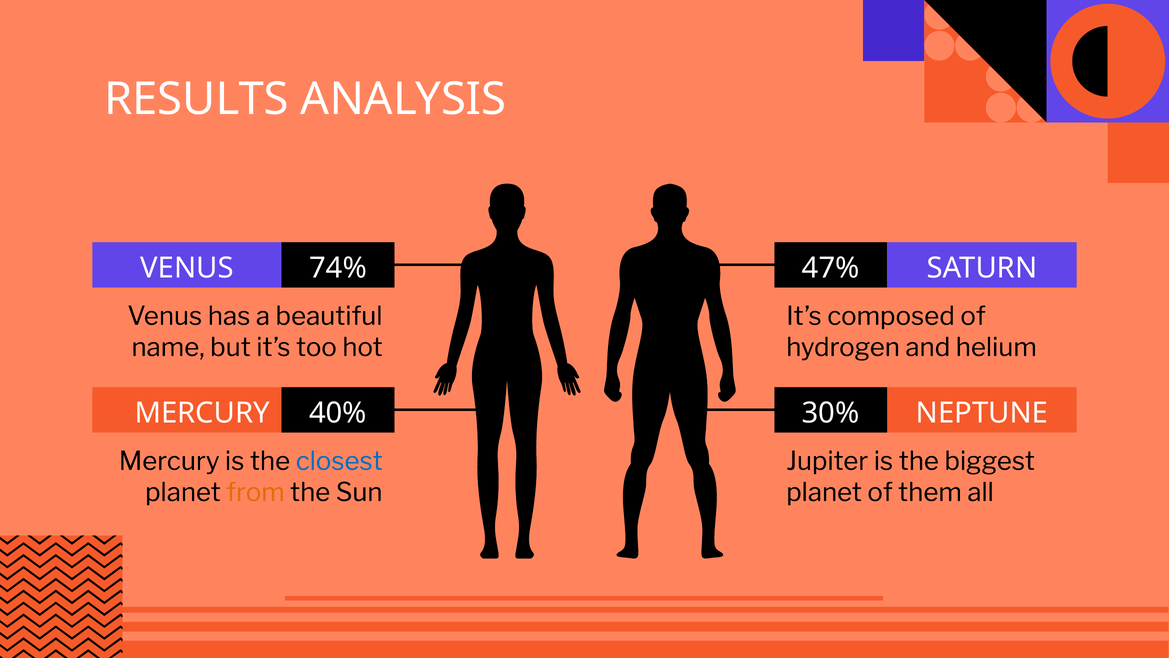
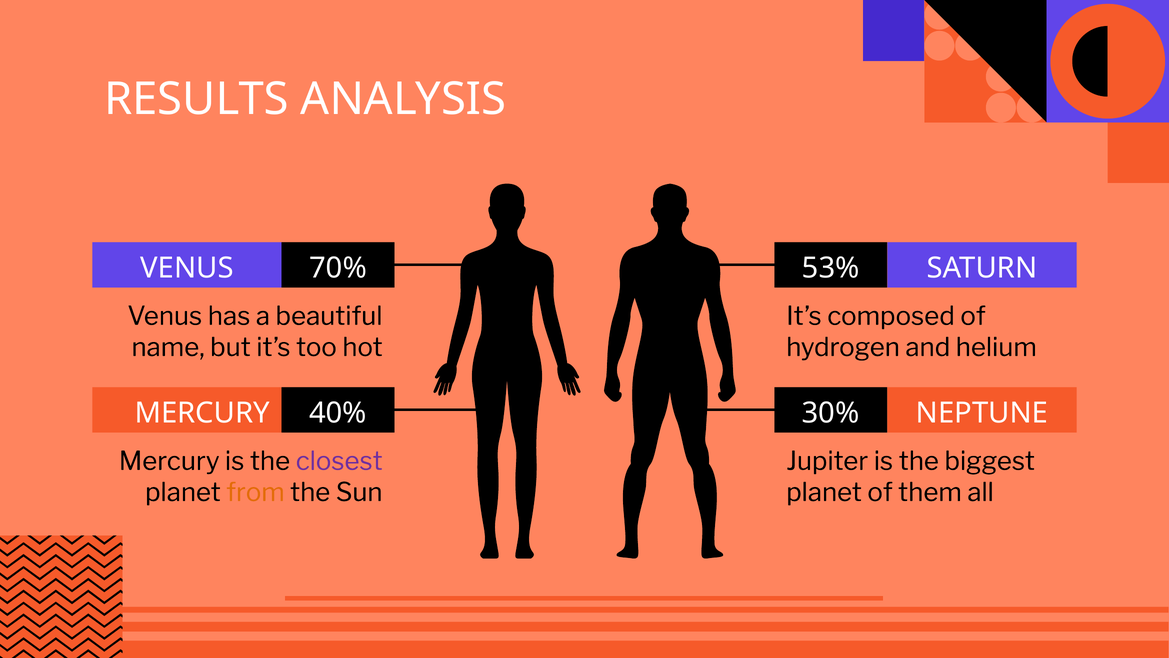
74%: 74% -> 70%
47%: 47% -> 53%
closest colour: blue -> purple
